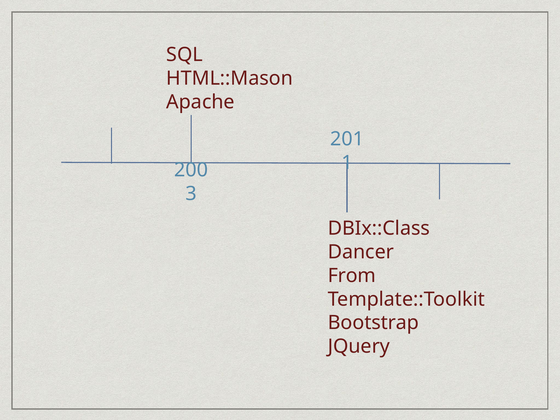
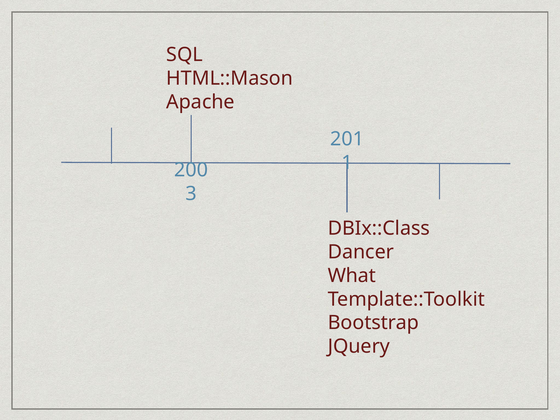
From: From -> What
